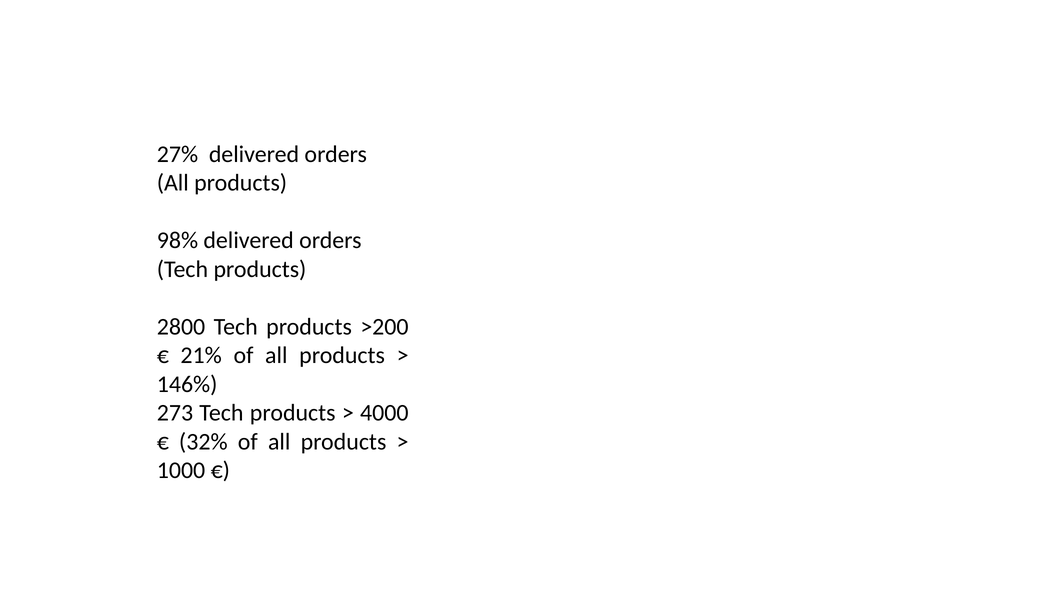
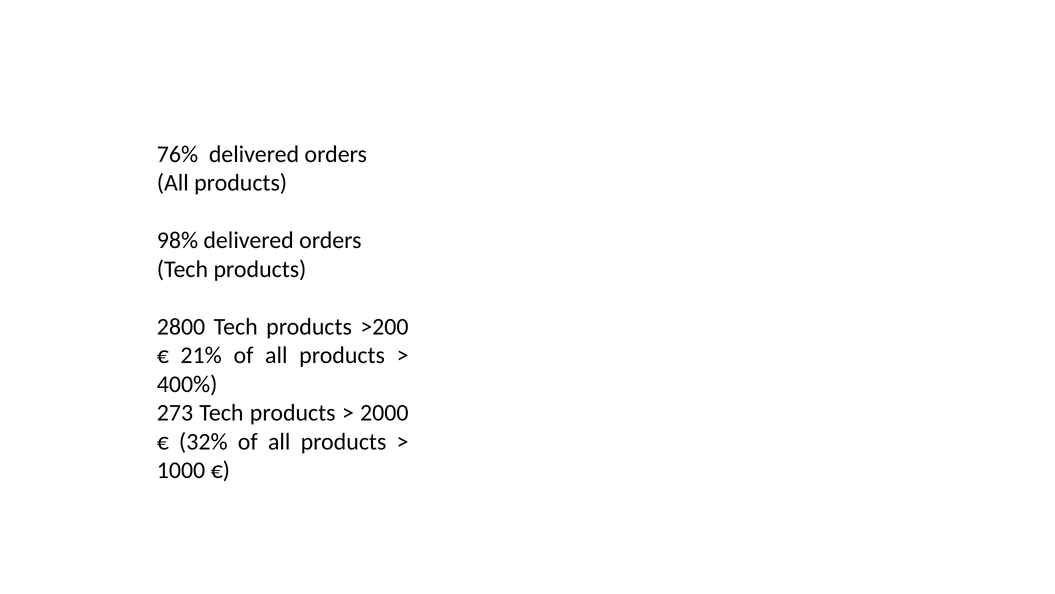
27%: 27% -> 76%
146%: 146% -> 400%
4000: 4000 -> 2000
